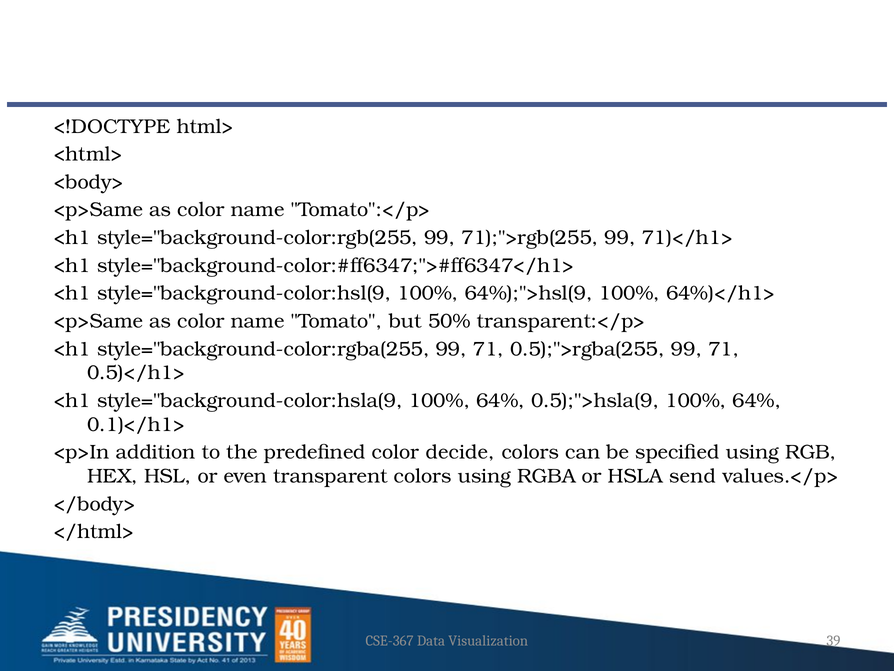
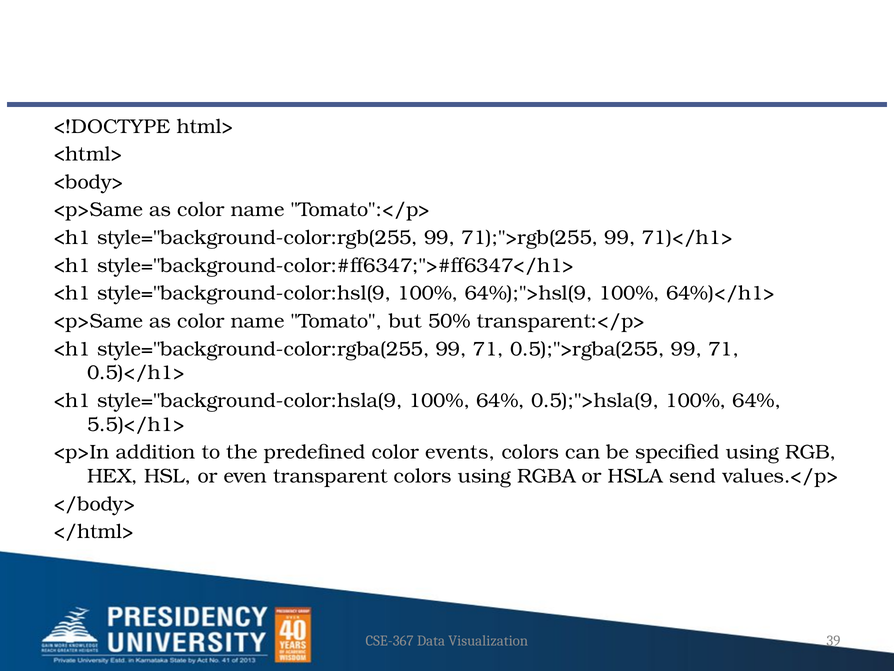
0.1)</h1>: 0.1)</h1> -> 5.5)</h1>
decide: decide -> events
